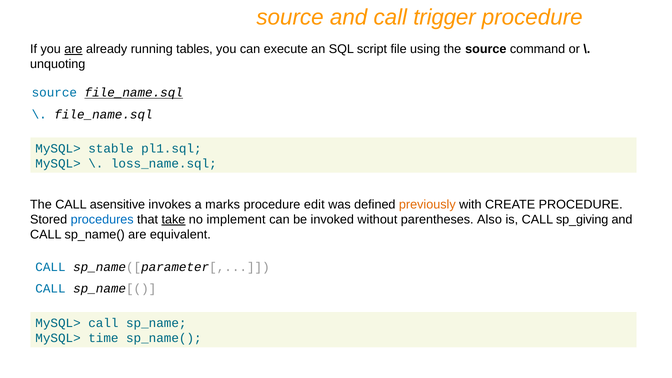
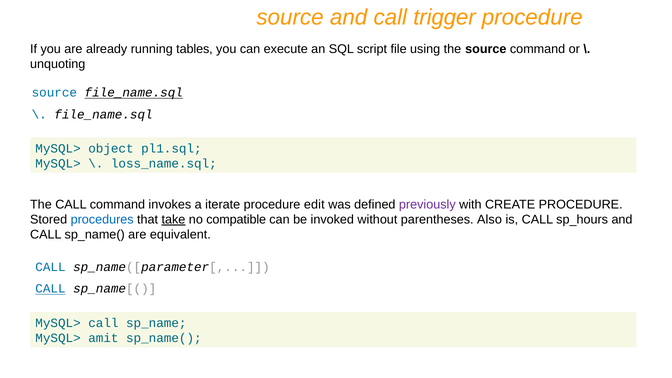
are at (73, 49) underline: present -> none
stable: stable -> object
CALL asensitive: asensitive -> command
marks: marks -> iterate
previously colour: orange -> purple
implement: implement -> compatible
sp_giving: sp_giving -> sp_hours
CALL at (50, 289) underline: none -> present
time: time -> amit
